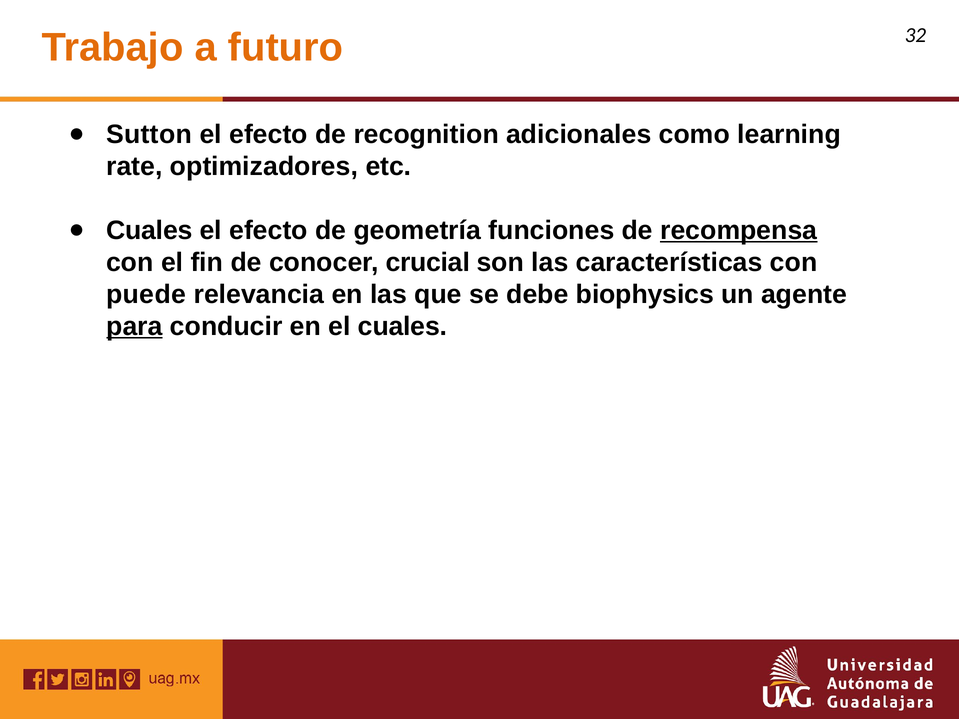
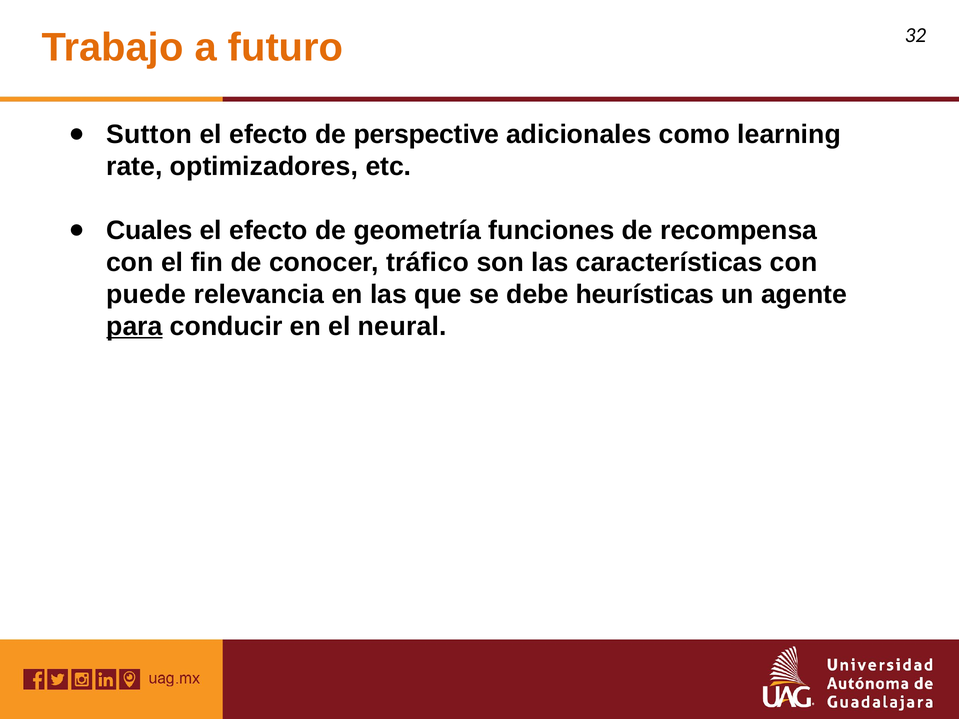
recognition: recognition -> perspective
recompensa underline: present -> none
crucial: crucial -> tráfico
biophysics: biophysics -> heurísticas
el cuales: cuales -> neural
